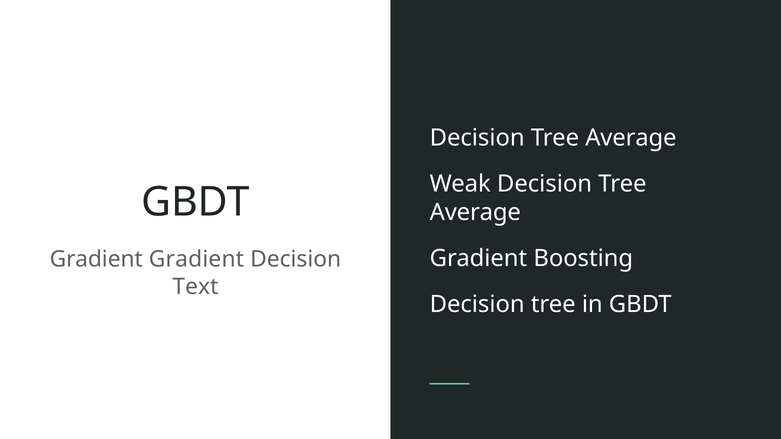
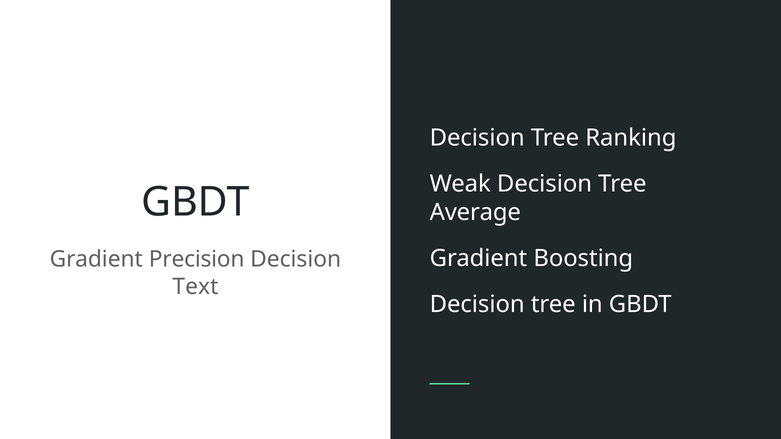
Average at (631, 138): Average -> Ranking
Gradient Gradient: Gradient -> Precision
